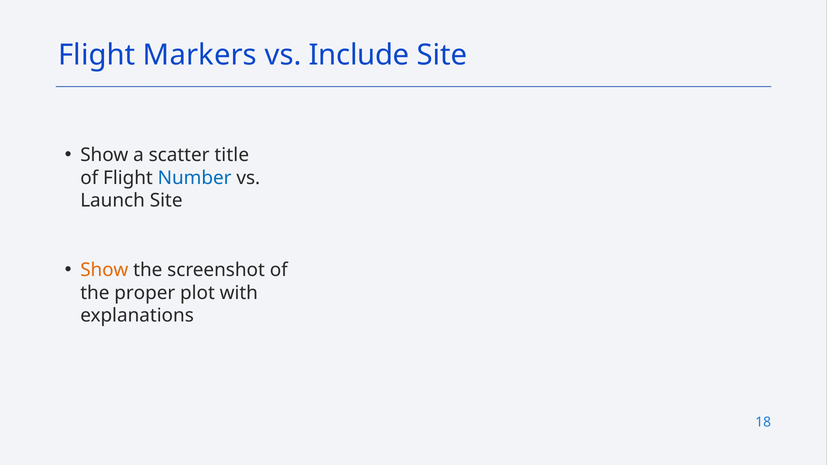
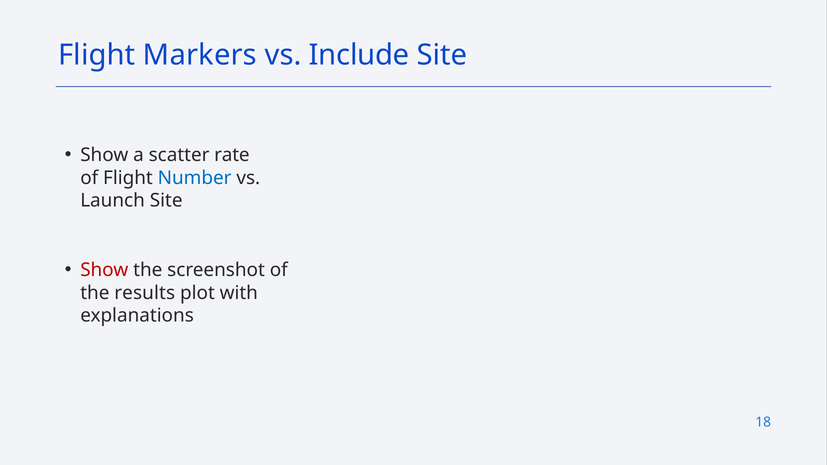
title: title -> rate
Show at (104, 270) colour: orange -> red
proper: proper -> results
